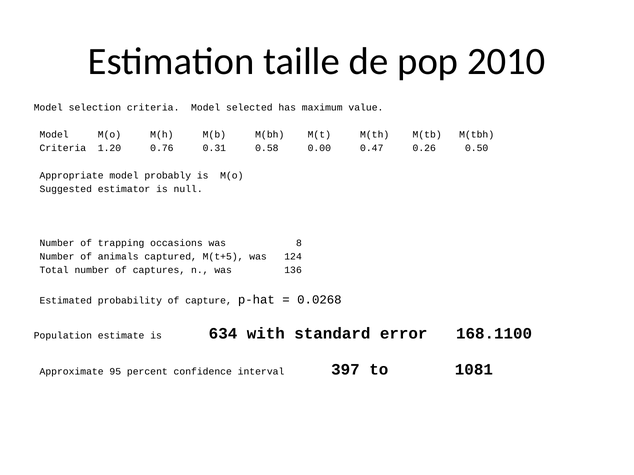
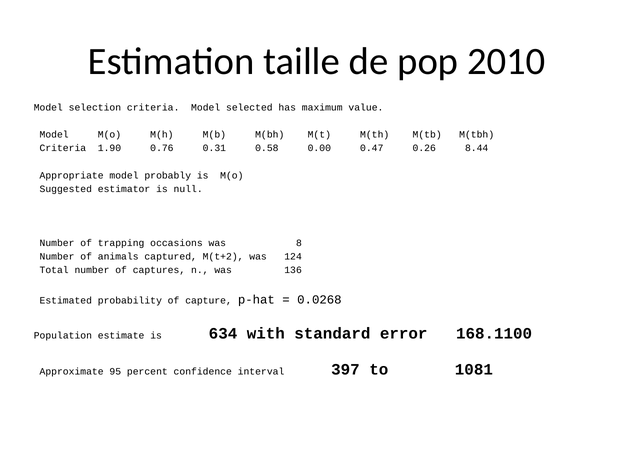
1.20: 1.20 -> 1.90
0.50: 0.50 -> 8.44
M(t+5: M(t+5 -> M(t+2
